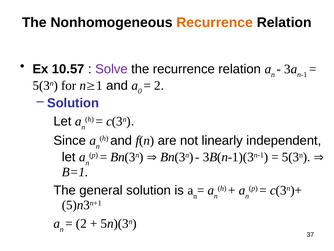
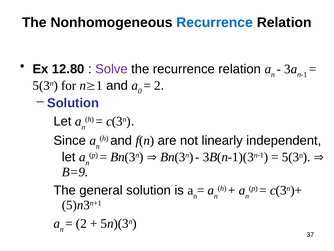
Recurrence at (215, 23) colour: orange -> blue
10.57: 10.57 -> 12.80
B=1: B=1 -> B=9
